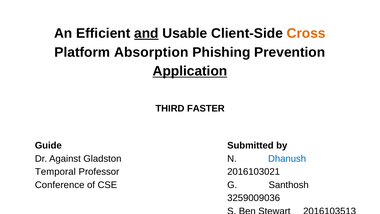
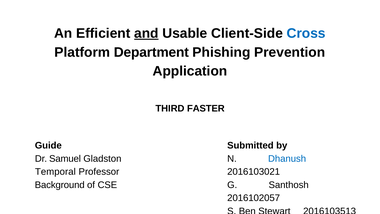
Cross colour: orange -> blue
Absorption: Absorption -> Department
Application underline: present -> none
Against: Against -> Samuel
Conference: Conference -> Background
3259009036: 3259009036 -> 2016102057
